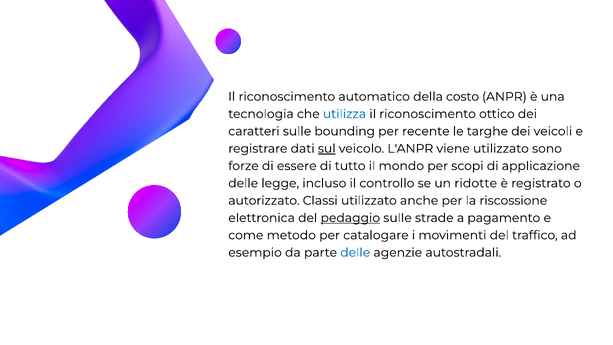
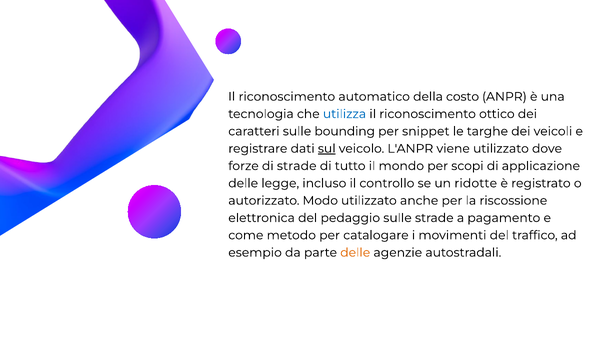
recente: recente -> snippet
sono: sono -> dove
di essere: essere -> strade
Classi: Classi -> Modo
pedaggio underline: present -> none
delle at (355, 252) colour: blue -> orange
